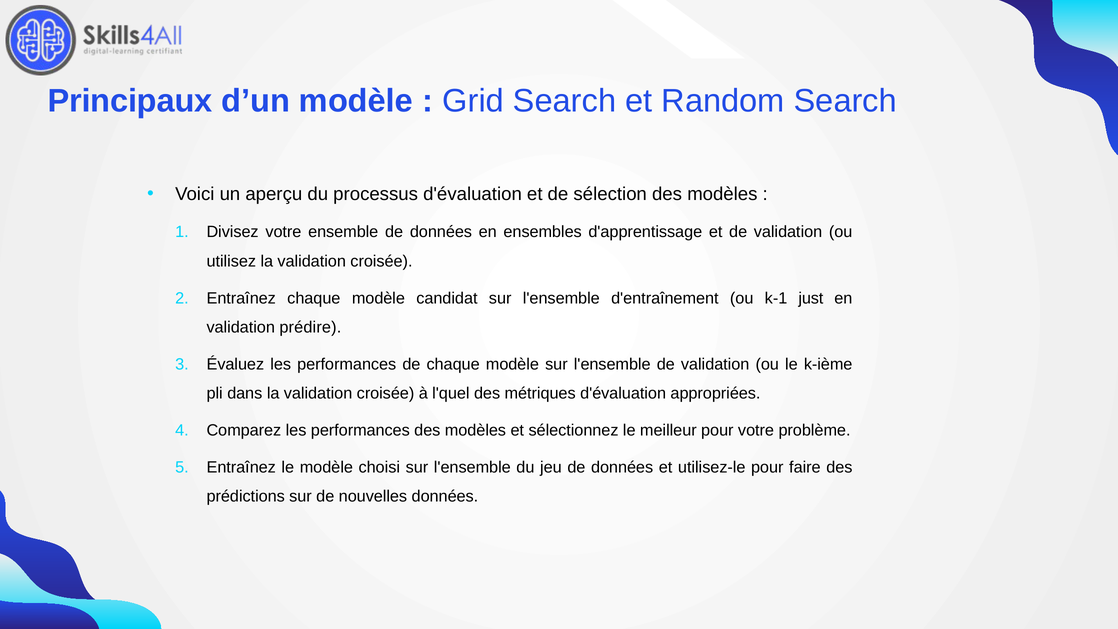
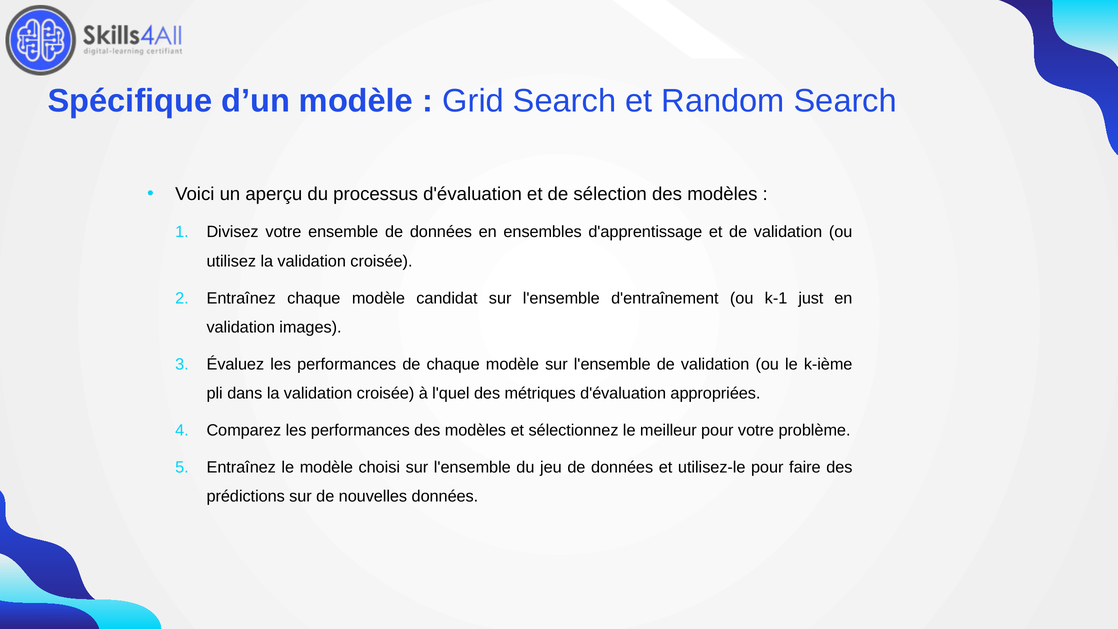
Principaux: Principaux -> Spécifique
prédire: prédire -> images
